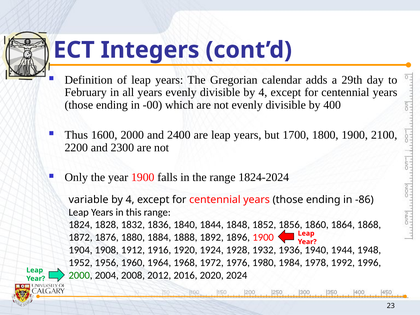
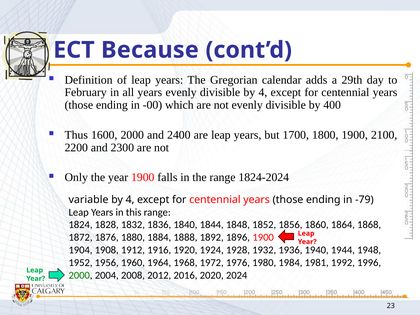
Integers: Integers -> Because
-86: -86 -> -79
1978: 1978 -> 1981
